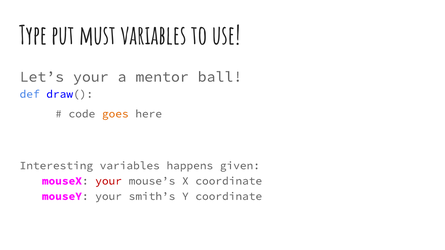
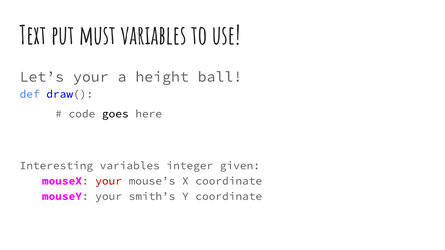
Type: Type -> Text
mentor: mentor -> height
goes colour: orange -> black
happens: happens -> integer
